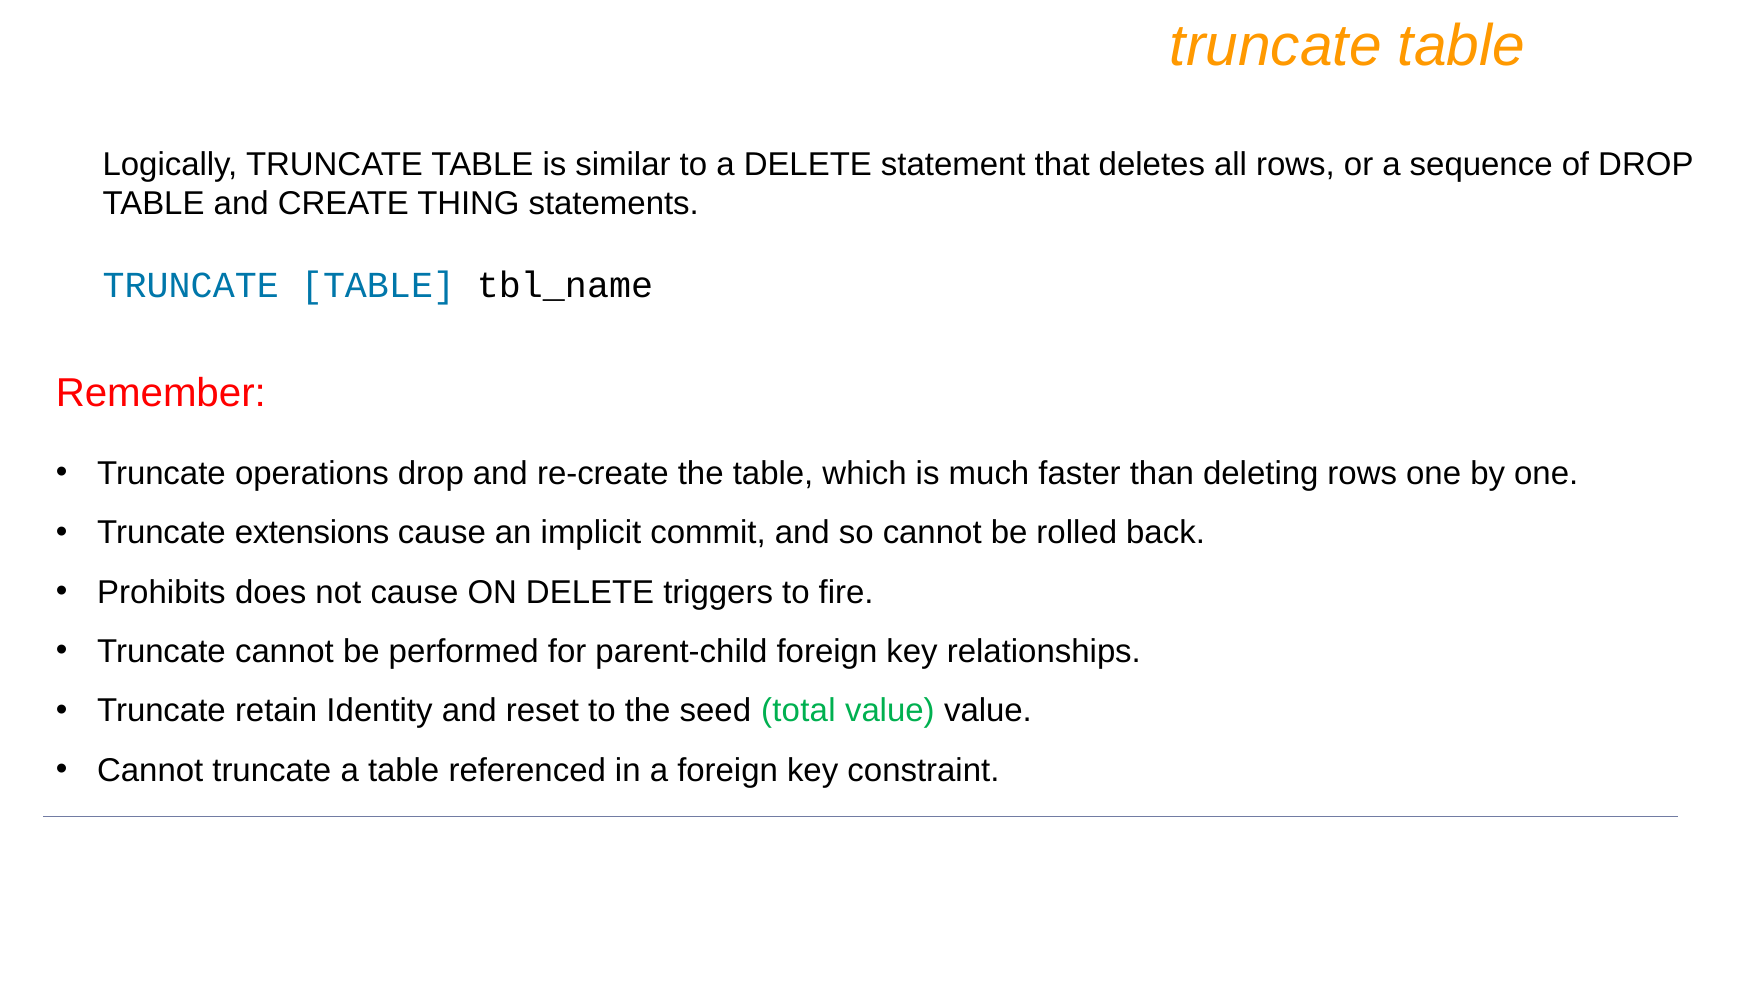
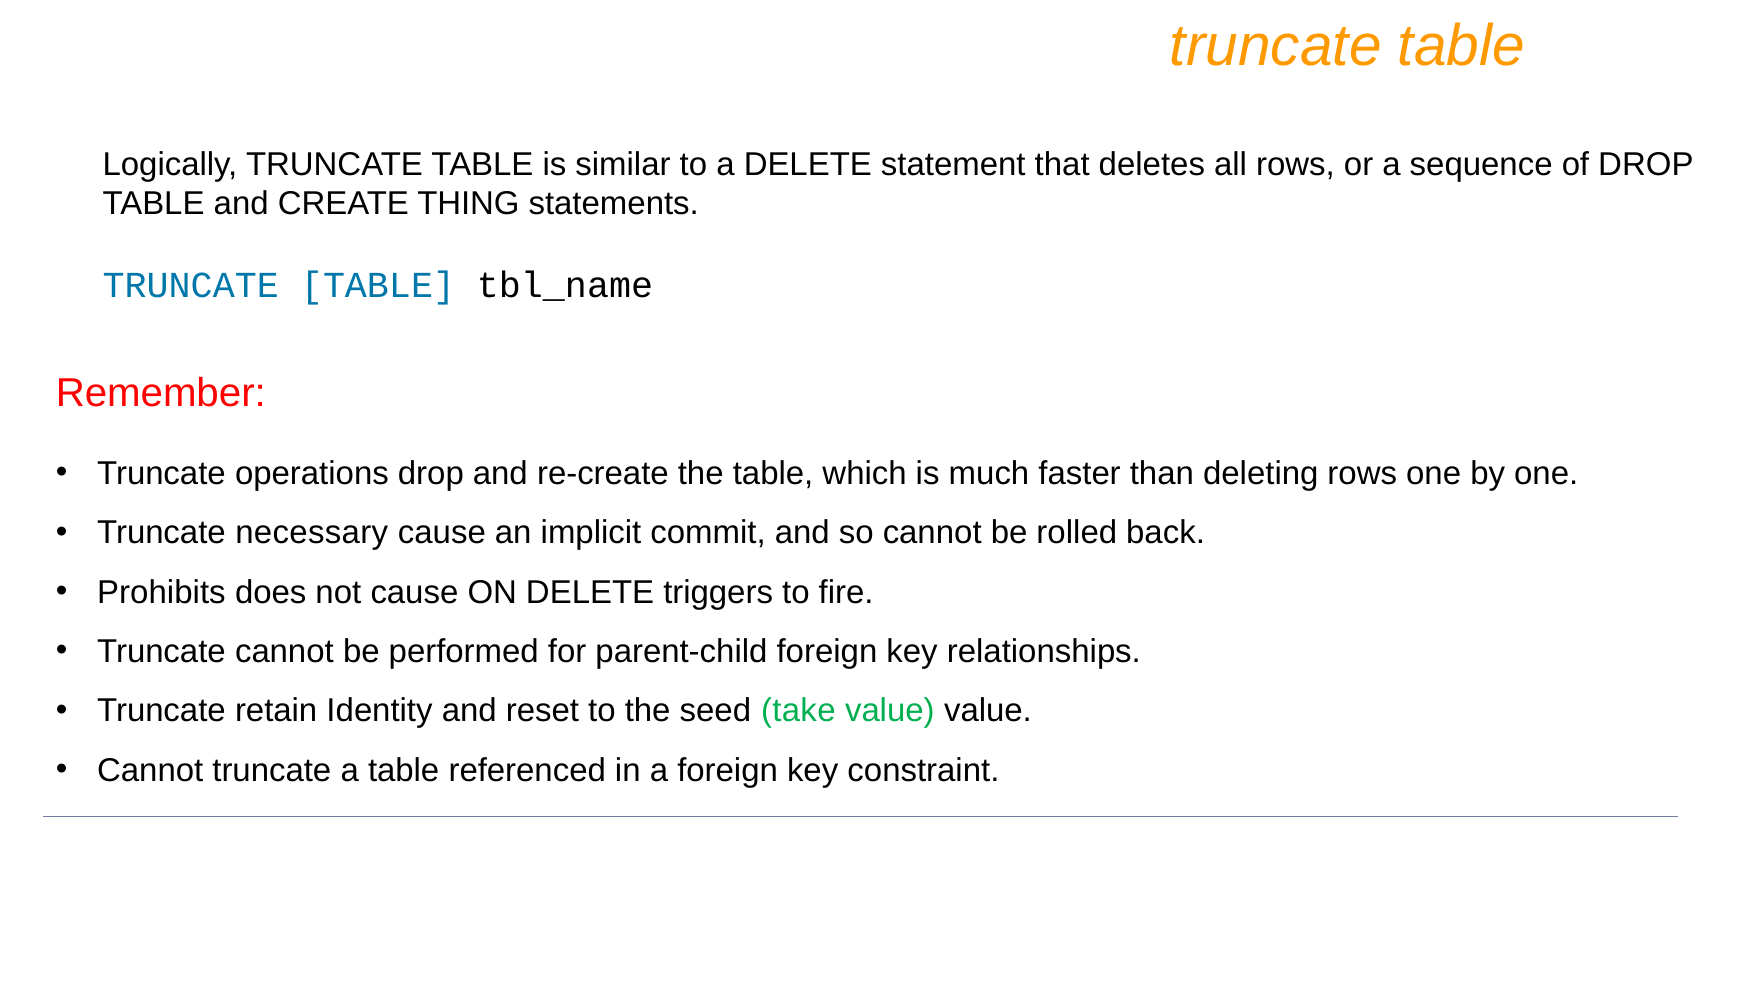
extensions: extensions -> necessary
total: total -> take
